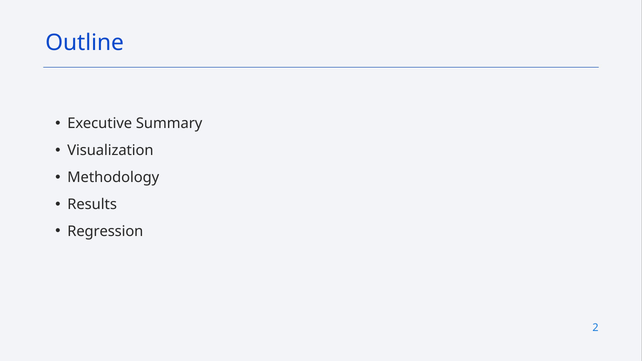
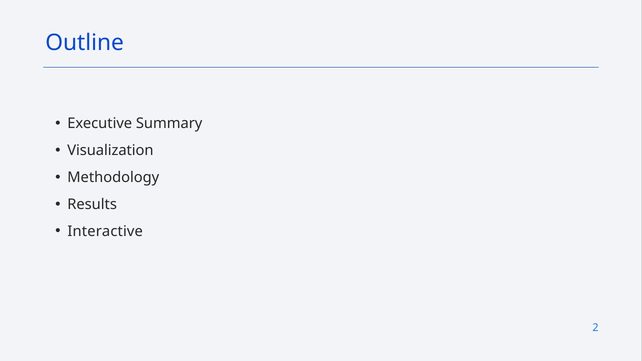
Regression: Regression -> Interactive
